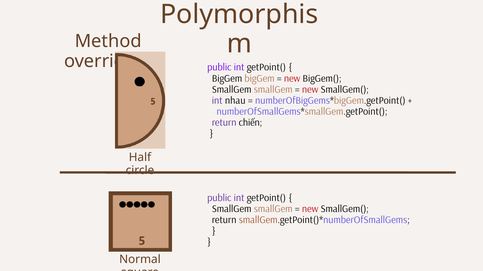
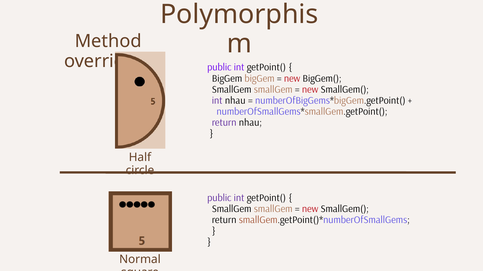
return chiến: chiến -> nhau
